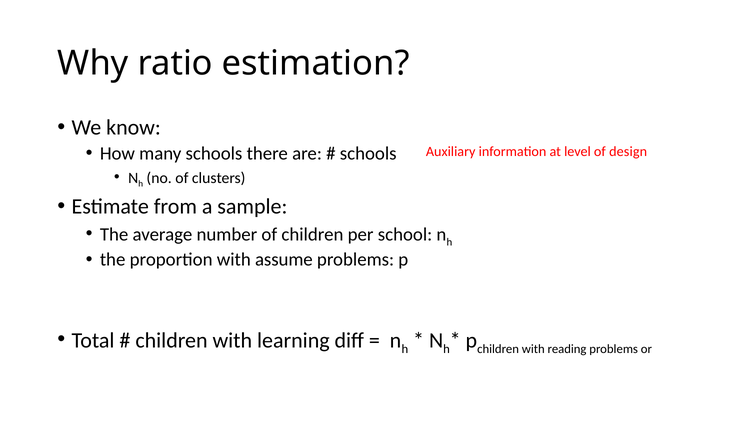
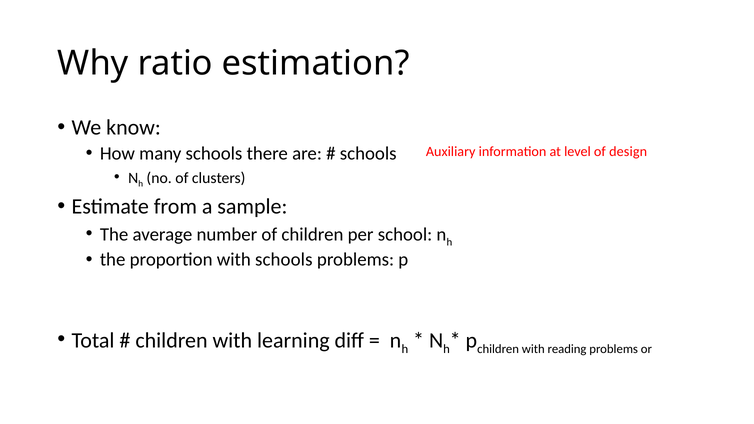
with assume: assume -> schools
